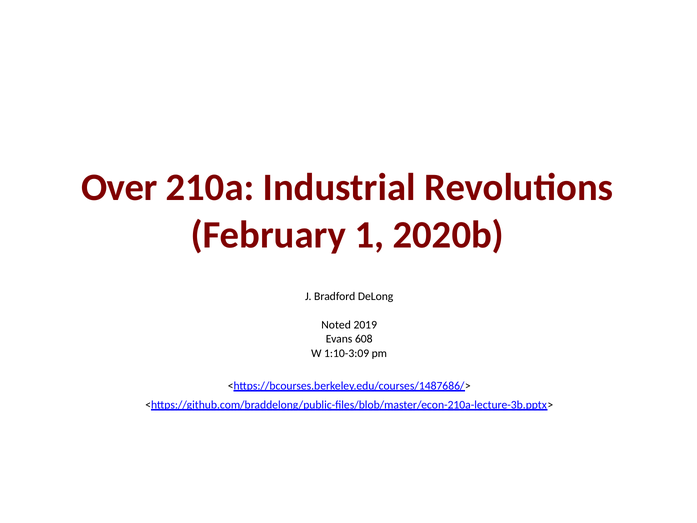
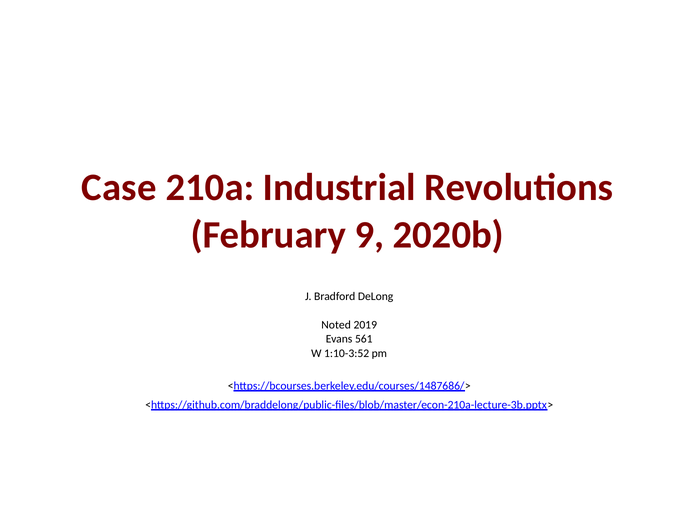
Over: Over -> Case
1: 1 -> 9
608: 608 -> 561
1:10-3:09: 1:10-3:09 -> 1:10-3:52
